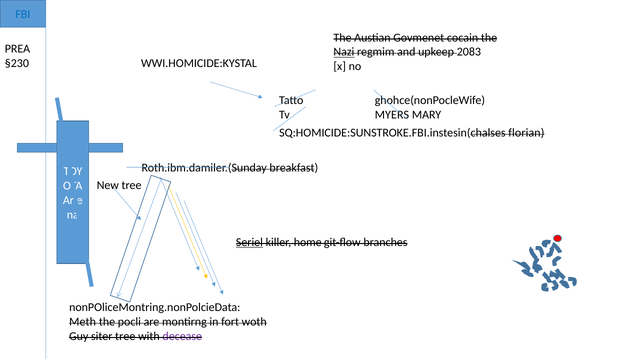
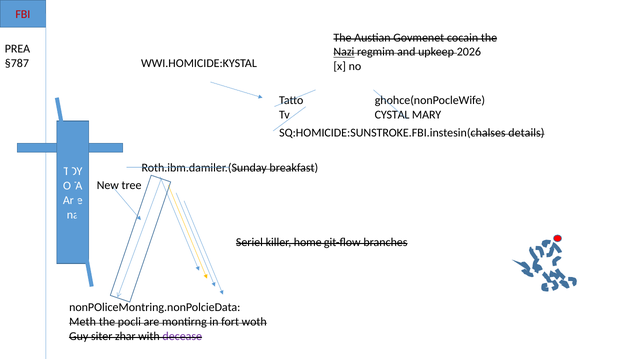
FBI colour: blue -> red
2083: 2083 -> 2026
§230: §230 -> §787
MYERS: MYERS -> CYSTAL
florian: florian -> details
Seriel underline: present -> none
siter tree: tree -> zhar
